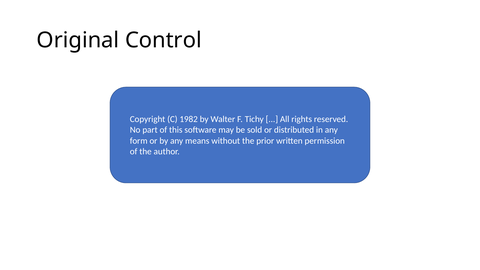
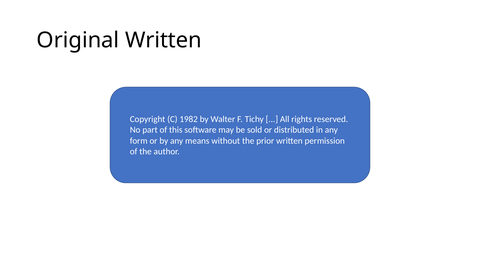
Original Control: Control -> Written
